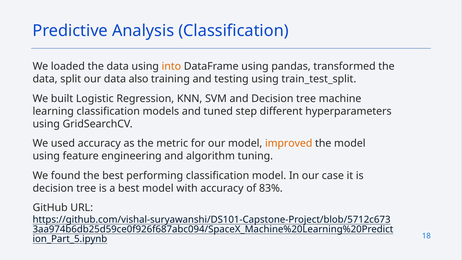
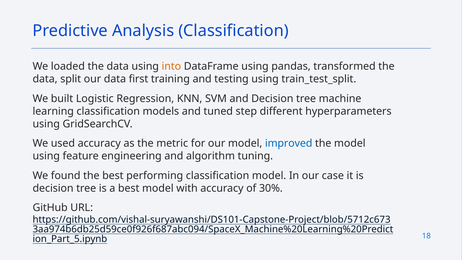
also: also -> first
improved colour: orange -> blue
83%: 83% -> 30%
